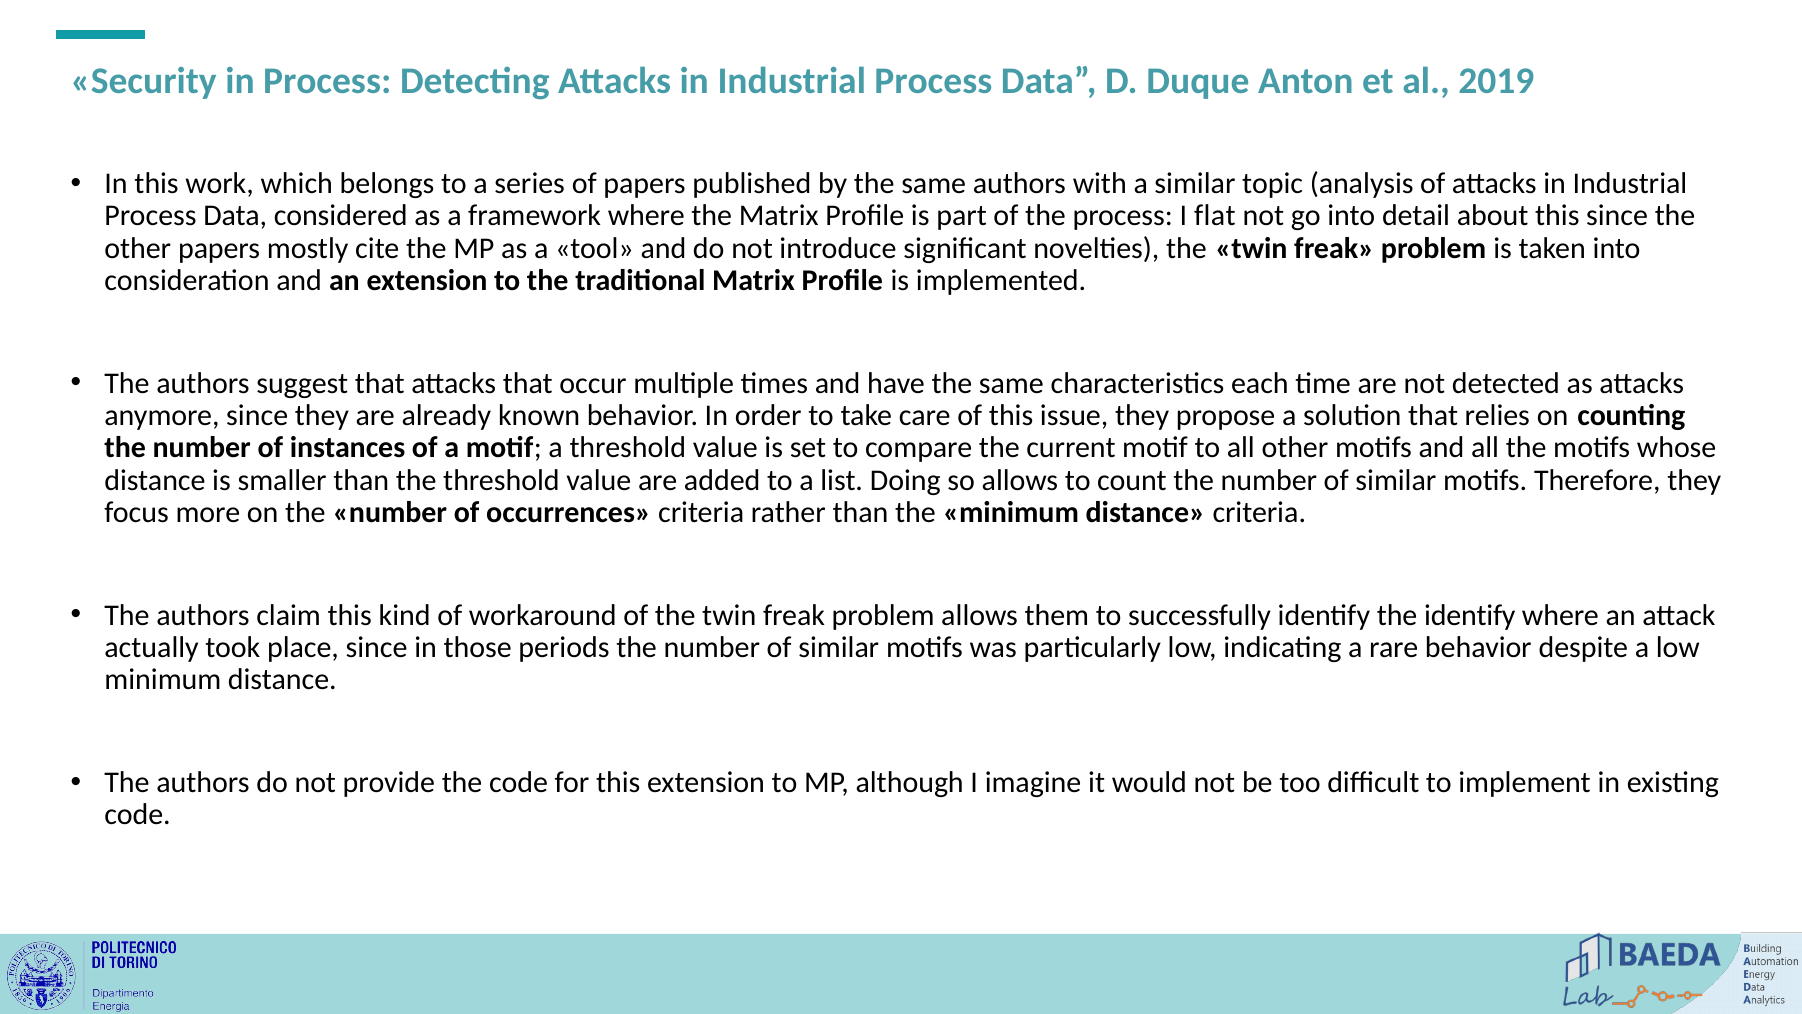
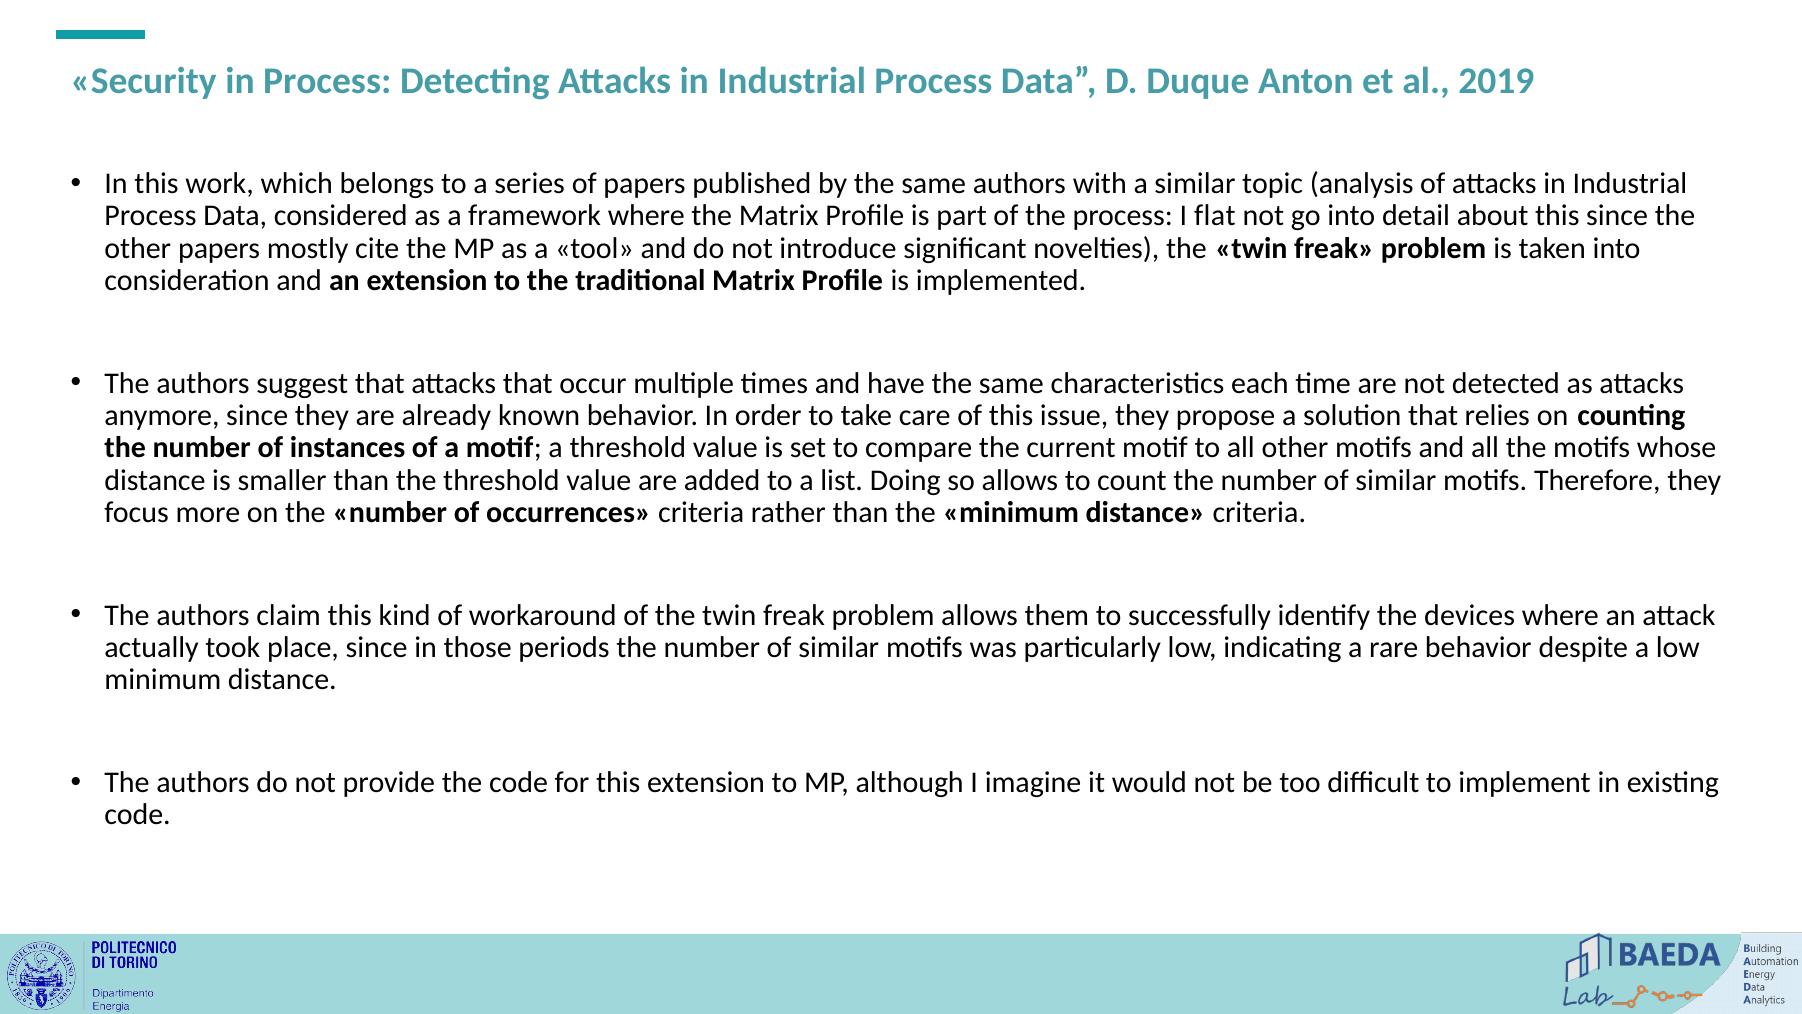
the identify: identify -> devices
